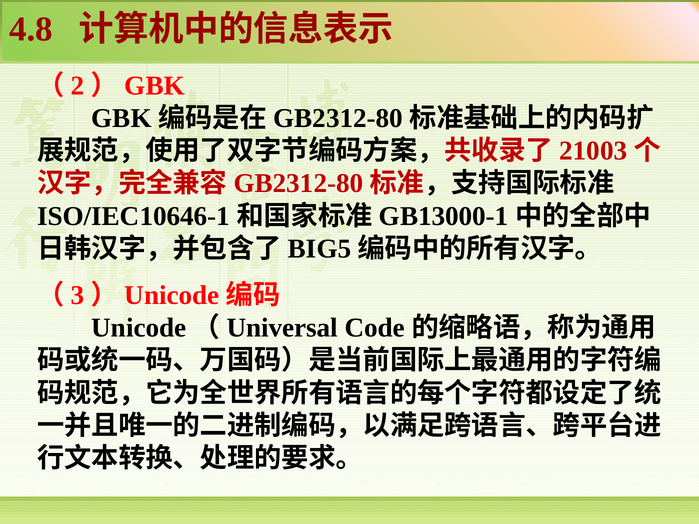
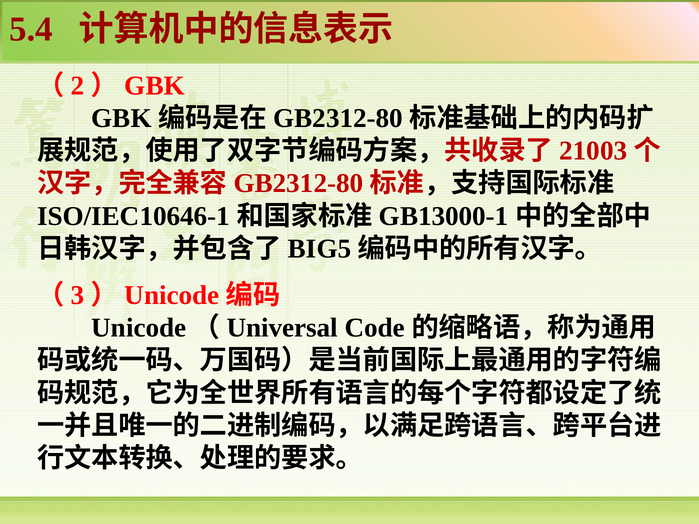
4.8: 4.8 -> 5.4
